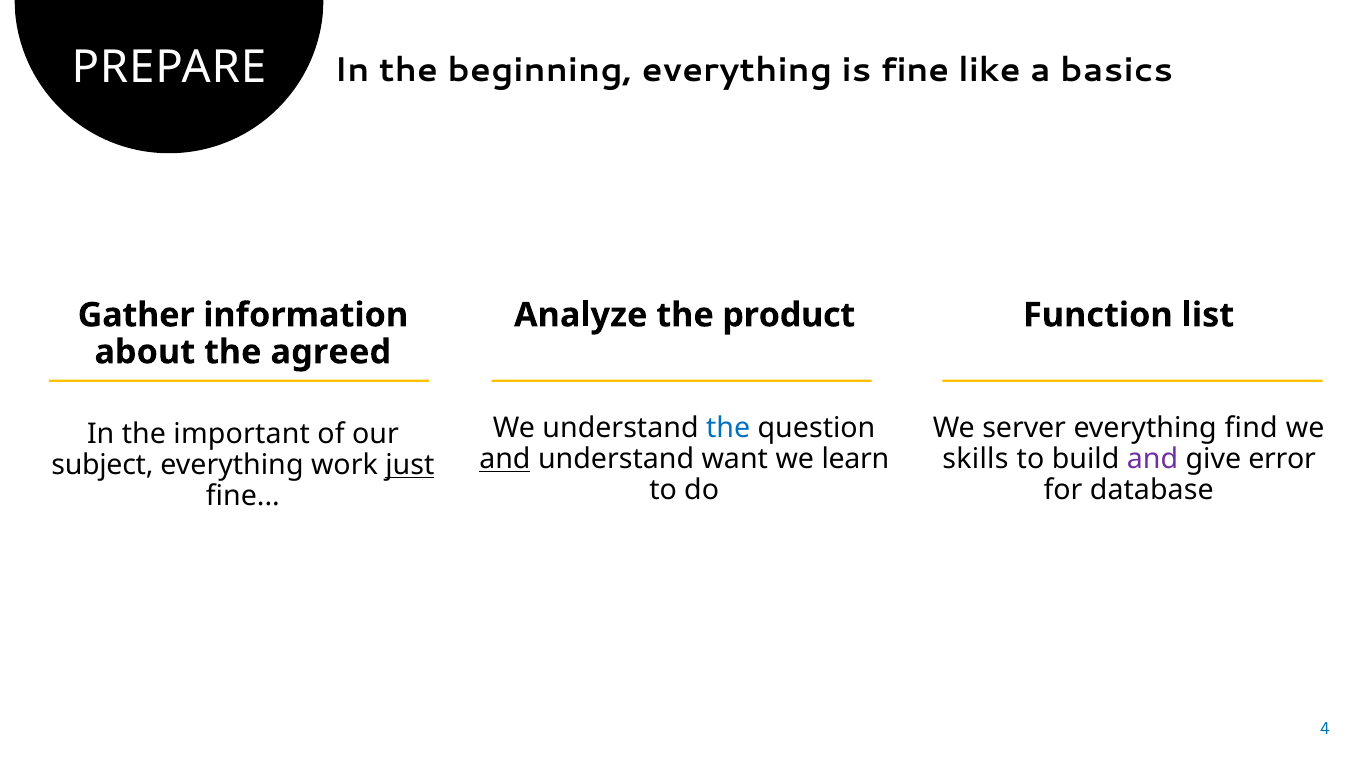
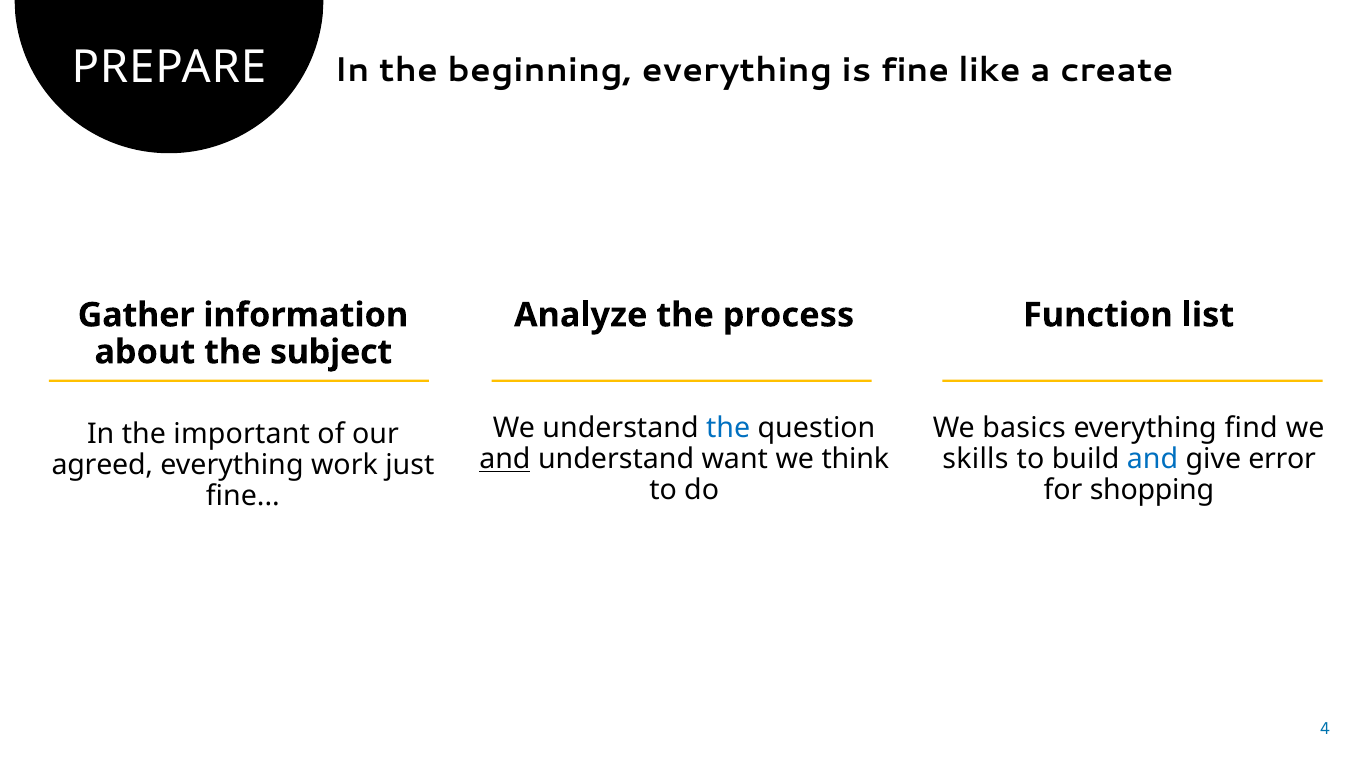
basics: basics -> create
product: product -> process
agreed: agreed -> subject
server: server -> basics
learn: learn -> think
and at (1152, 459) colour: purple -> blue
subject: subject -> agreed
just underline: present -> none
database: database -> shopping
